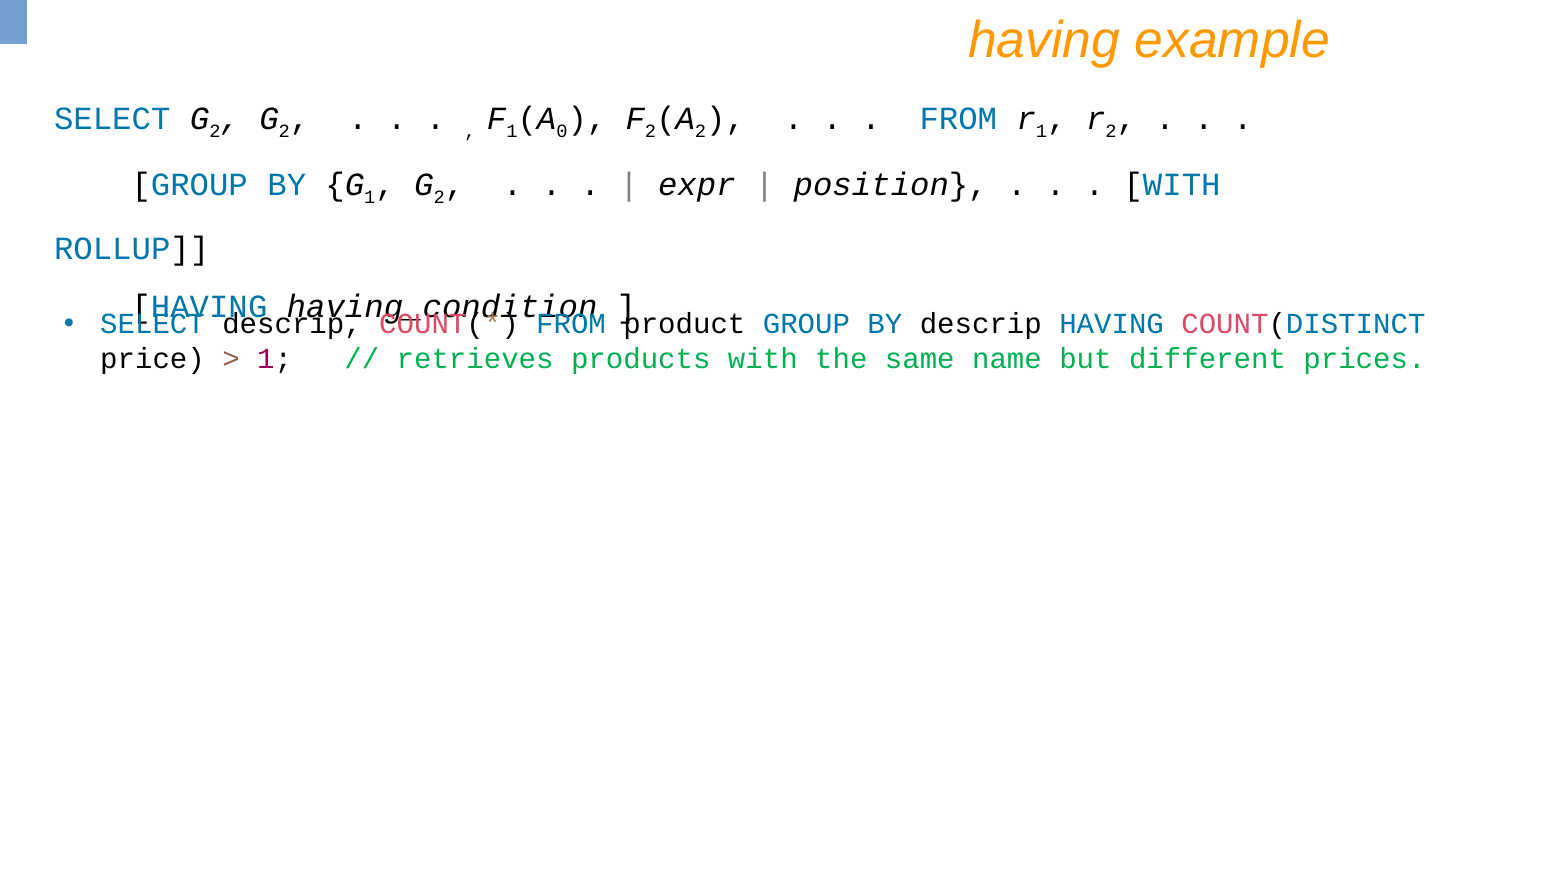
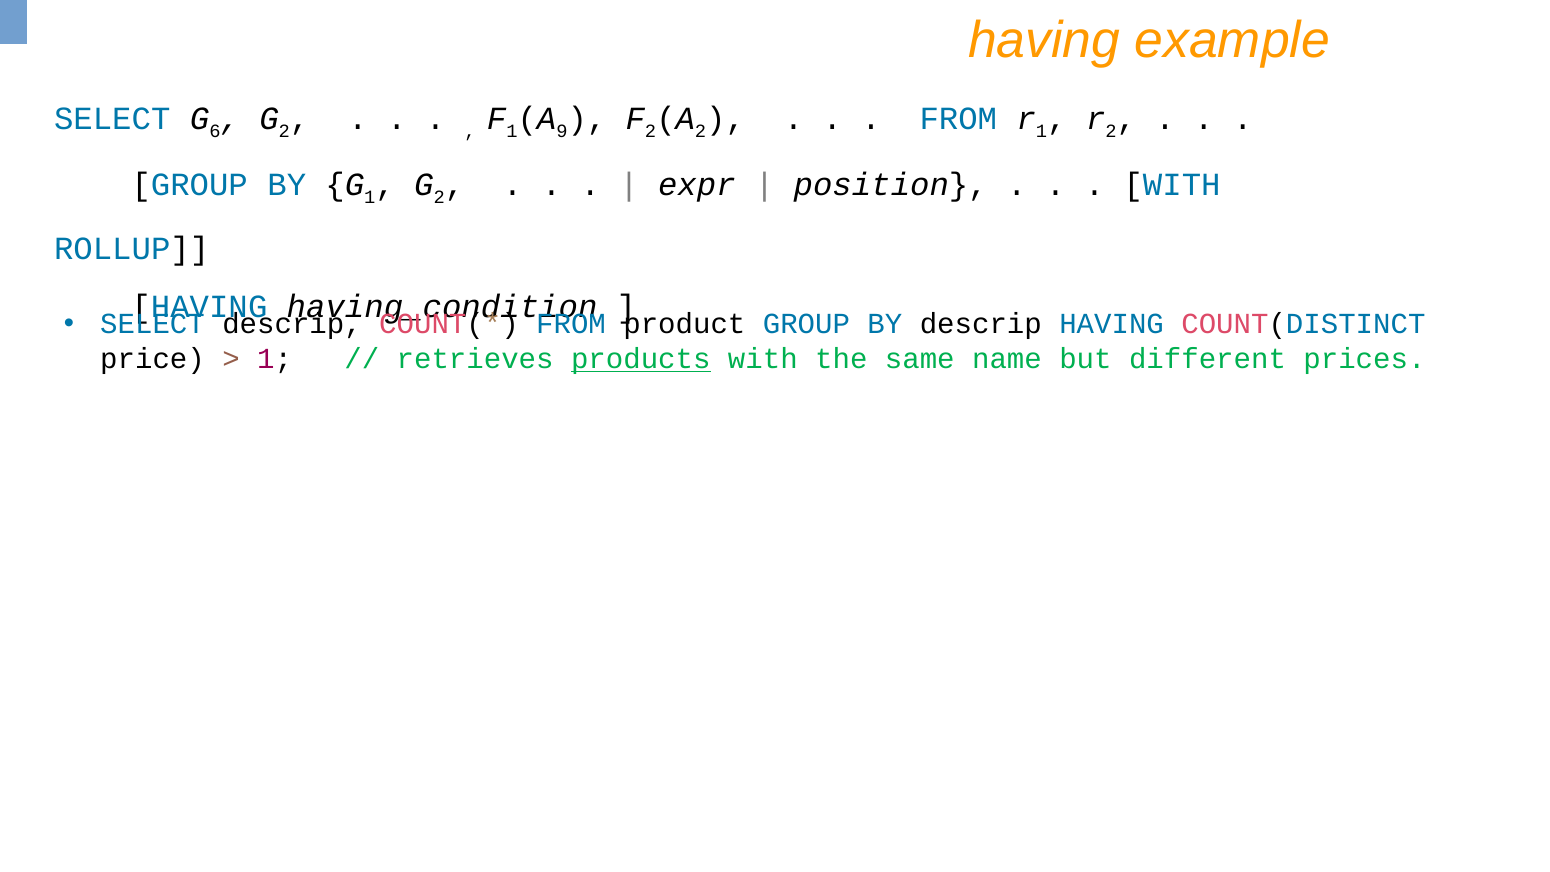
2 at (215, 132): 2 -> 6
0: 0 -> 9
products underline: none -> present
